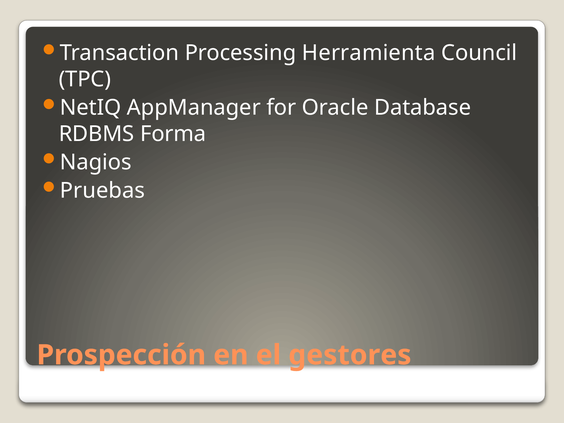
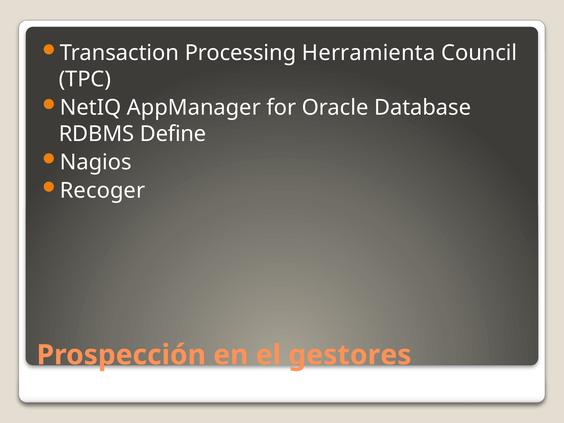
Forma: Forma -> Define
Pruebas: Pruebas -> Recoger
